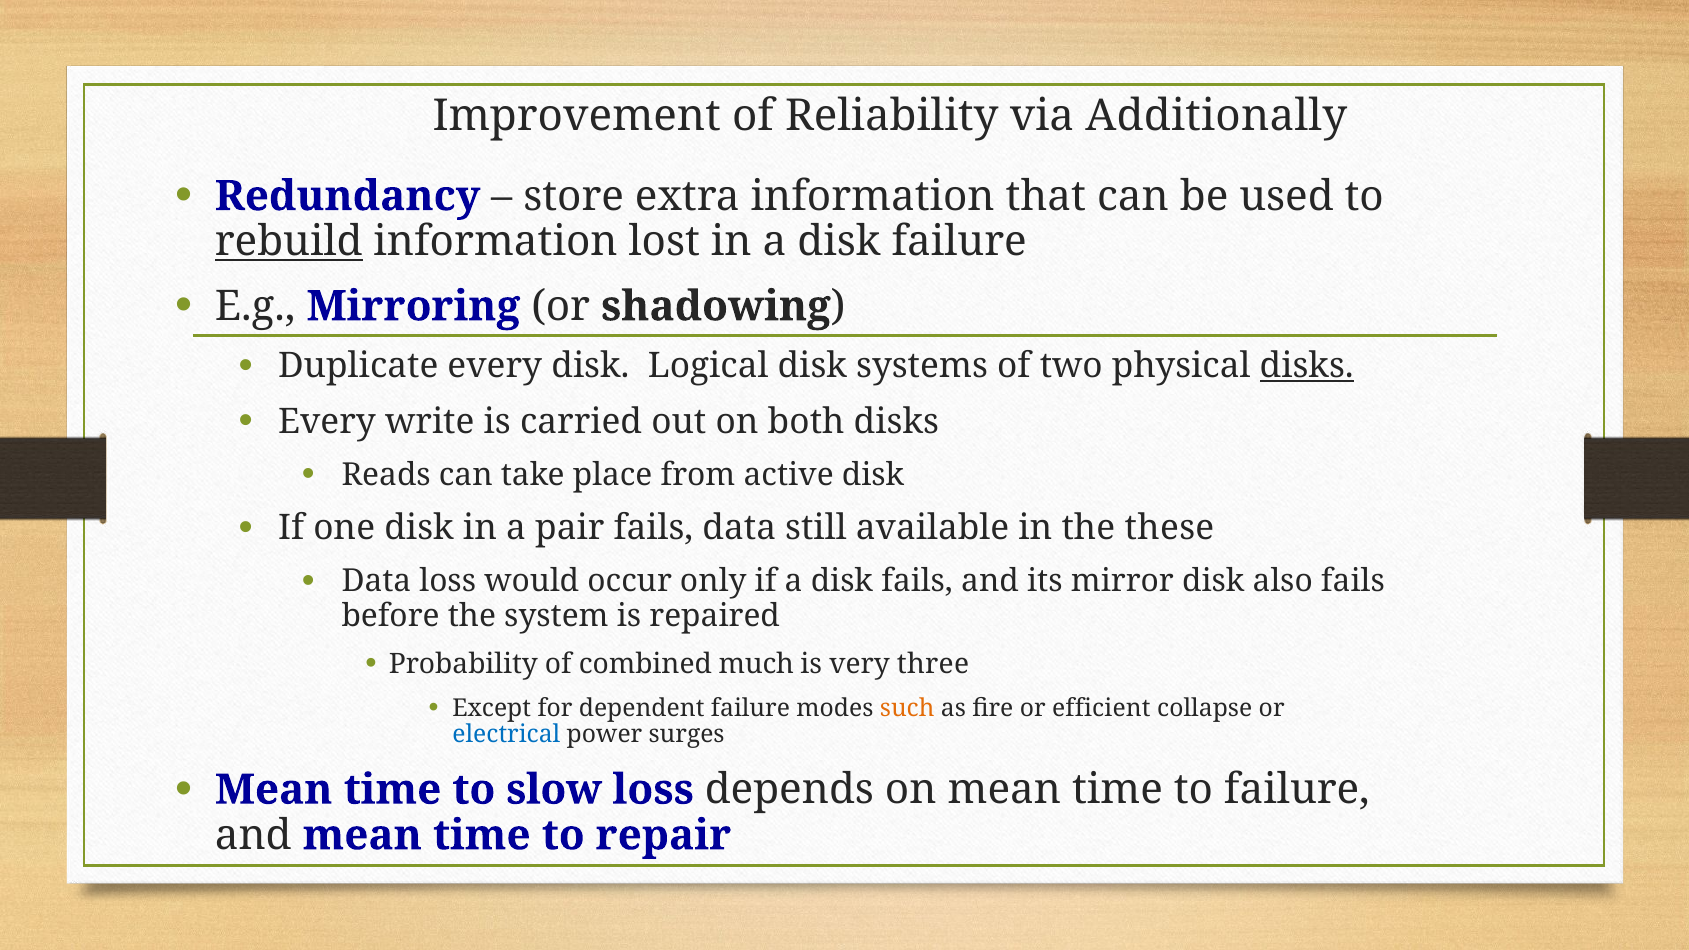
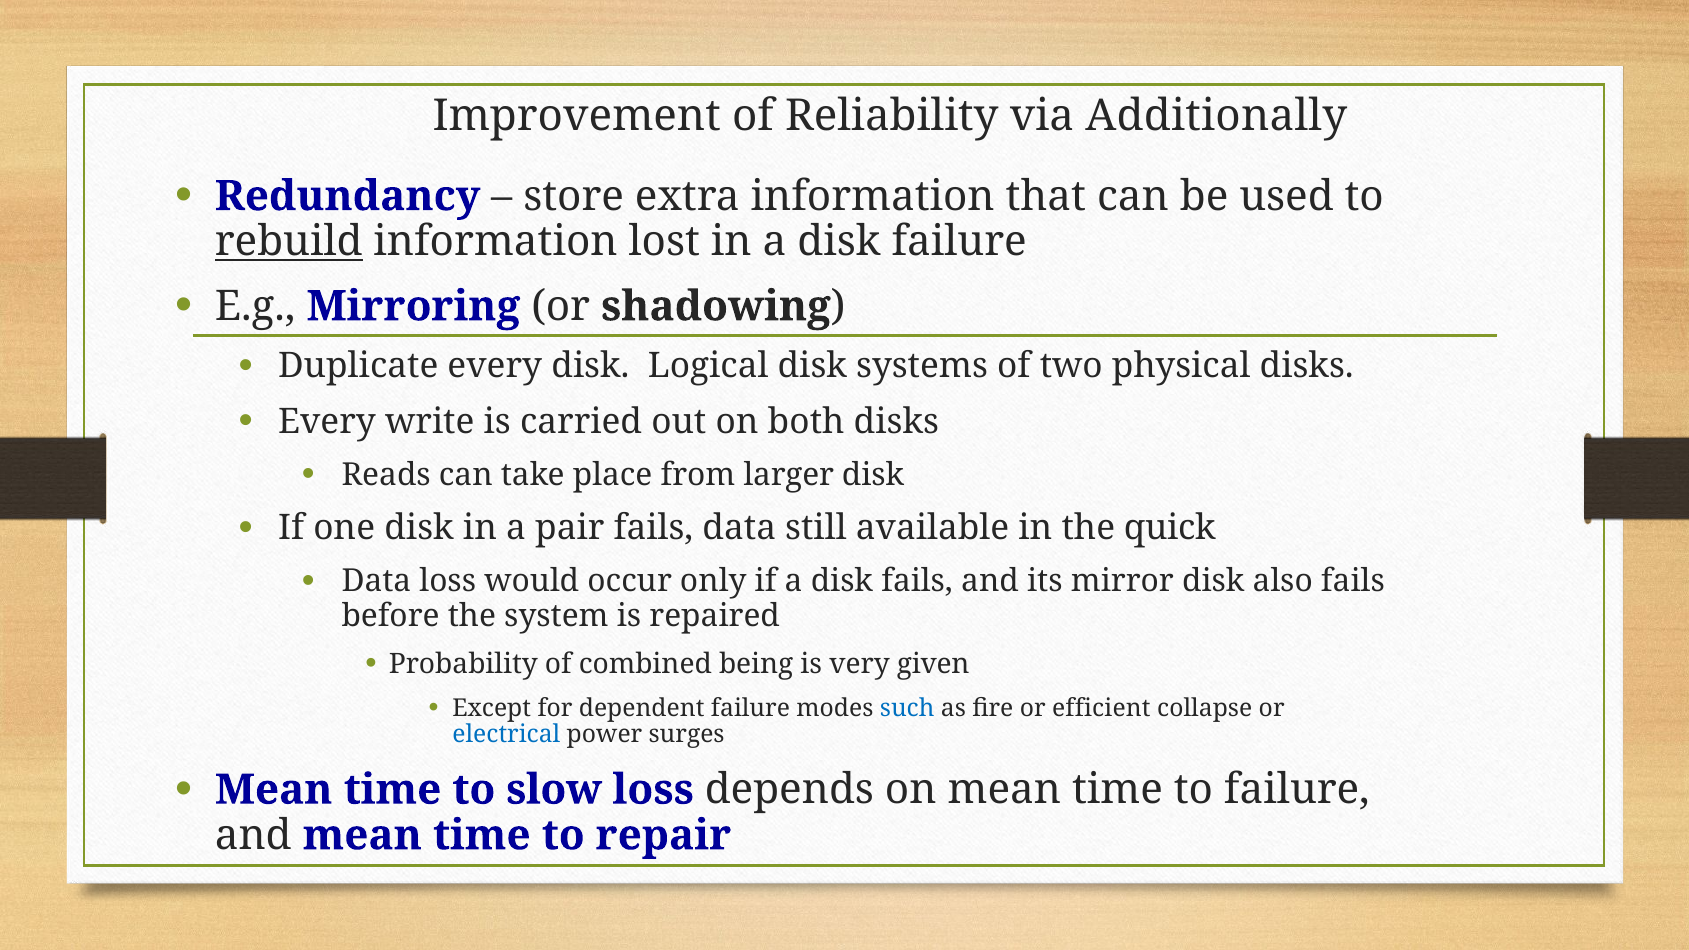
disks at (1307, 366) underline: present -> none
active: active -> larger
these: these -> quick
much: much -> being
three: three -> given
such colour: orange -> blue
